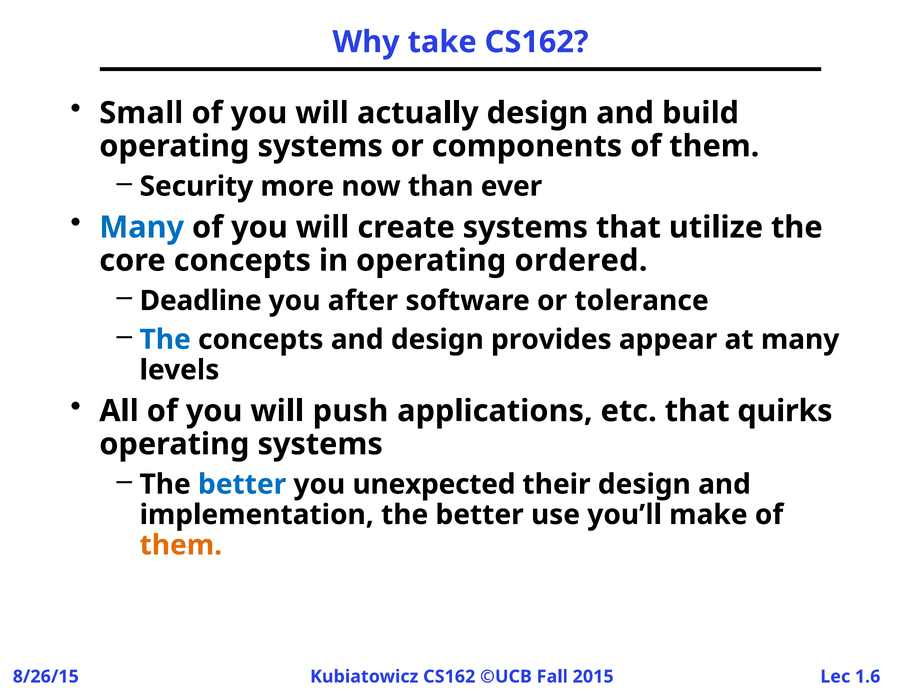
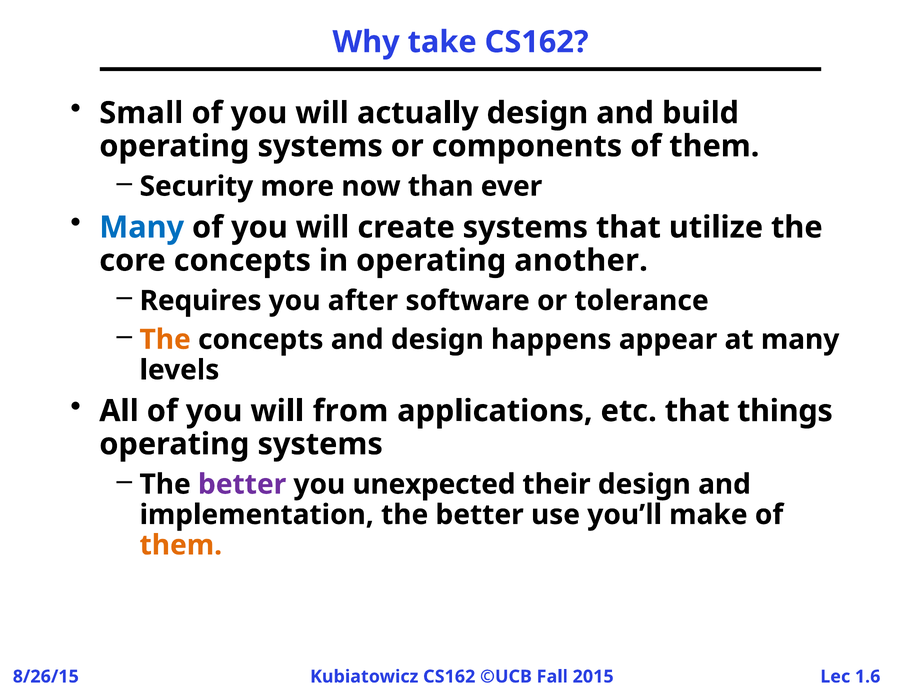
ordered: ordered -> another
Deadline: Deadline -> Requires
The at (165, 339) colour: blue -> orange
provides: provides -> happens
push: push -> from
quirks: quirks -> things
better at (242, 484) colour: blue -> purple
